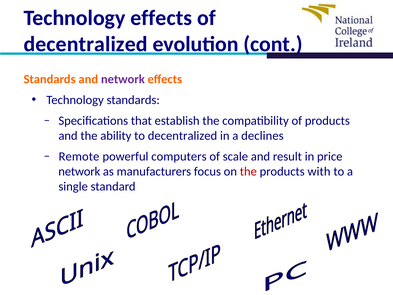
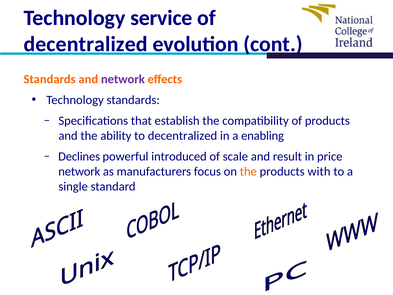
Technology effects: effects -> service
declines: declines -> enabling
Remote: Remote -> Declines
computers: computers -> introduced
the at (248, 171) colour: red -> orange
